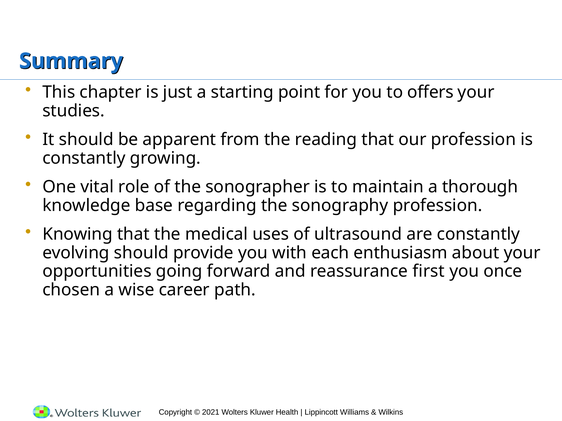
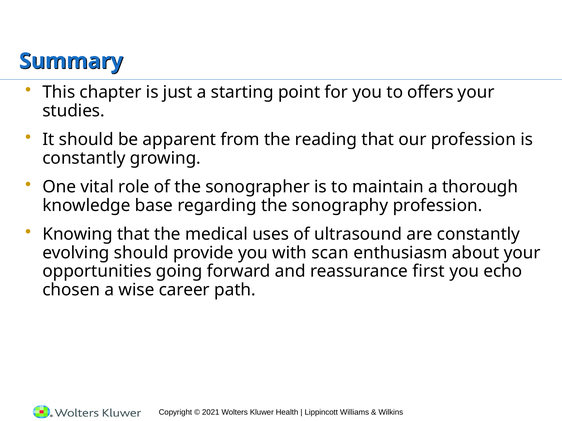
each: each -> scan
once: once -> echo
